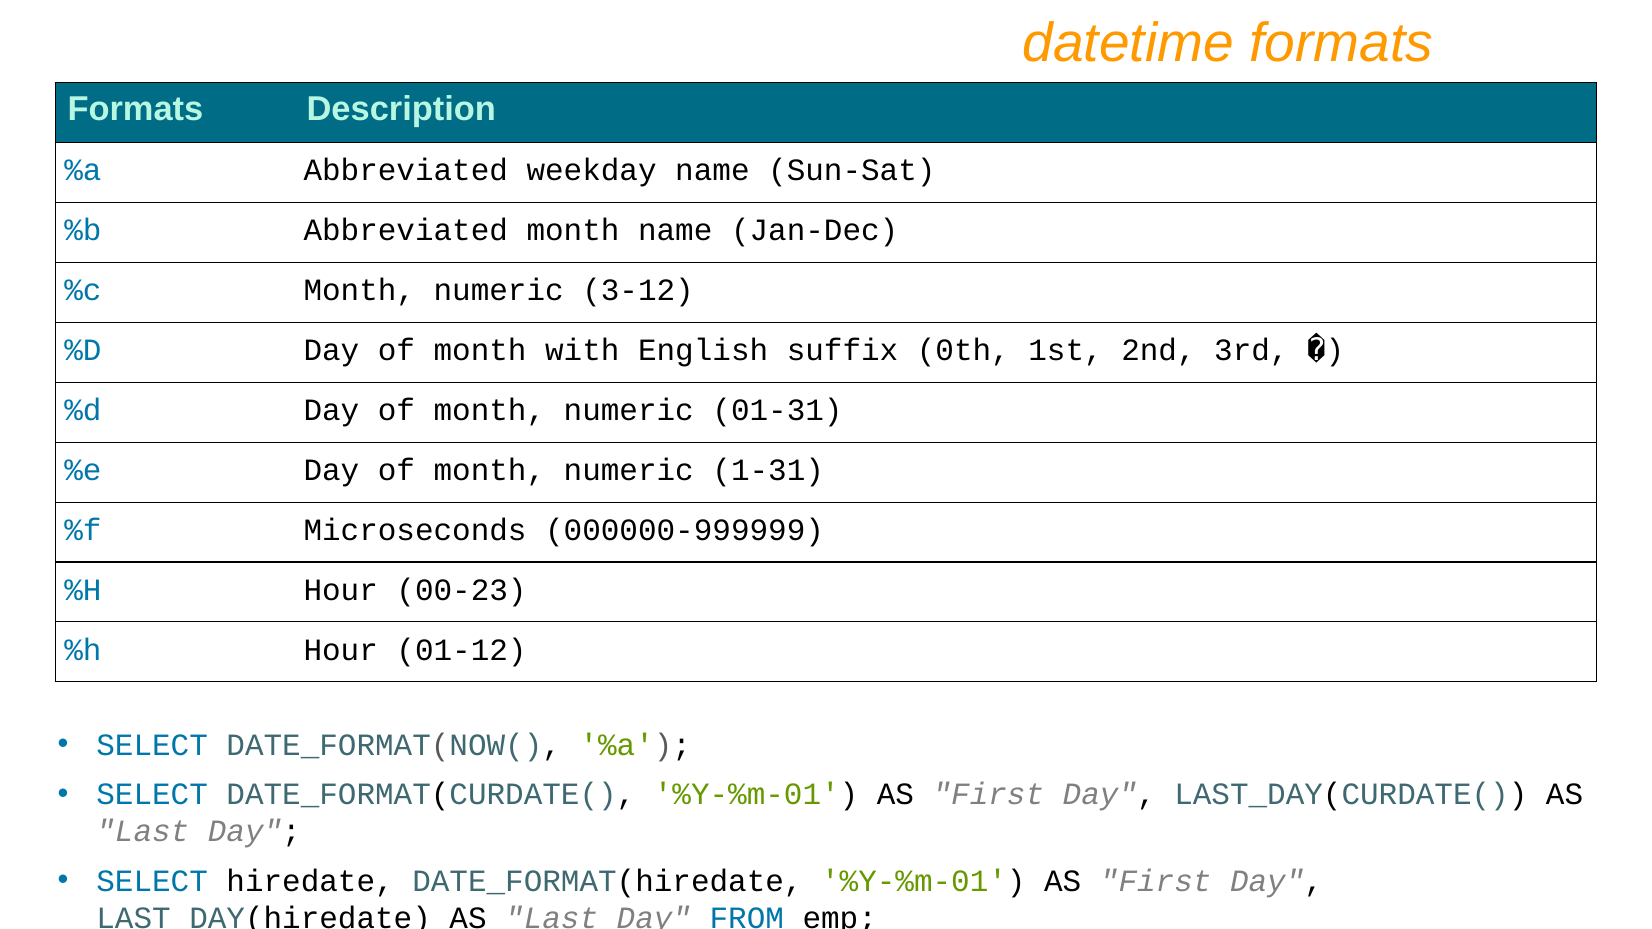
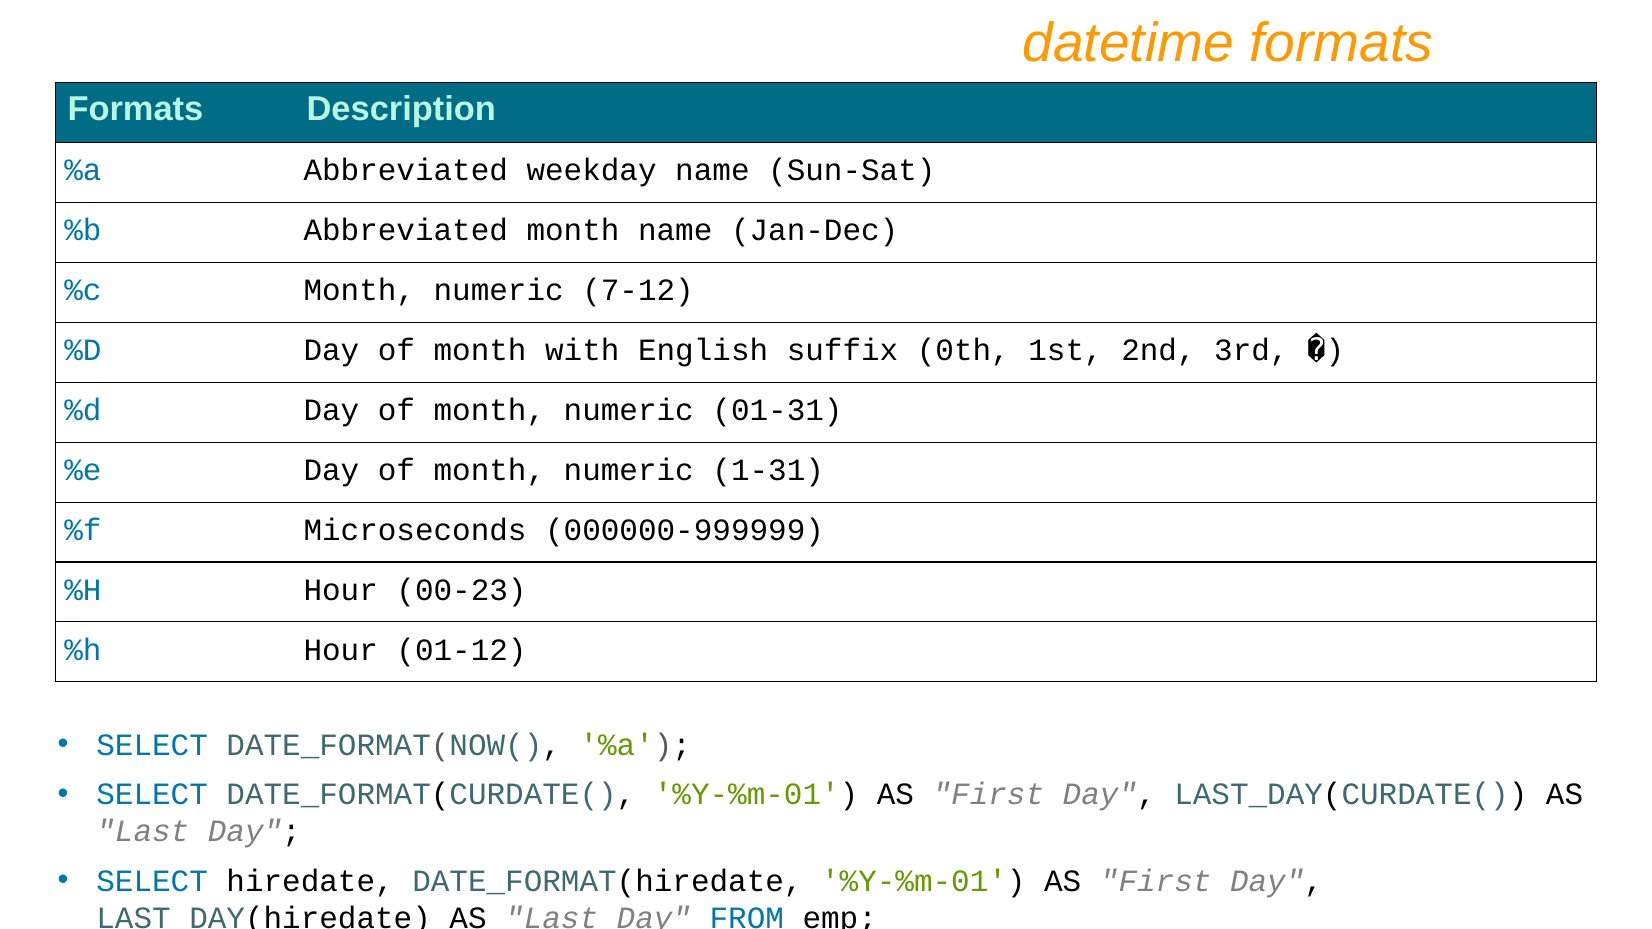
3-12: 3-12 -> 7-12
